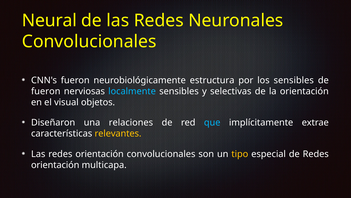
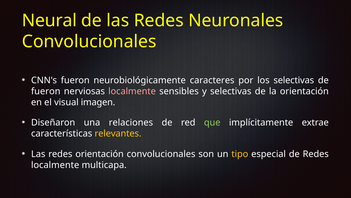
estructura: estructura -> caracteres
los sensibles: sensibles -> selectivas
localmente at (132, 91) colour: light blue -> pink
objetos: objetos -> imagen
que colour: light blue -> light green
orientación at (55, 165): orientación -> localmente
